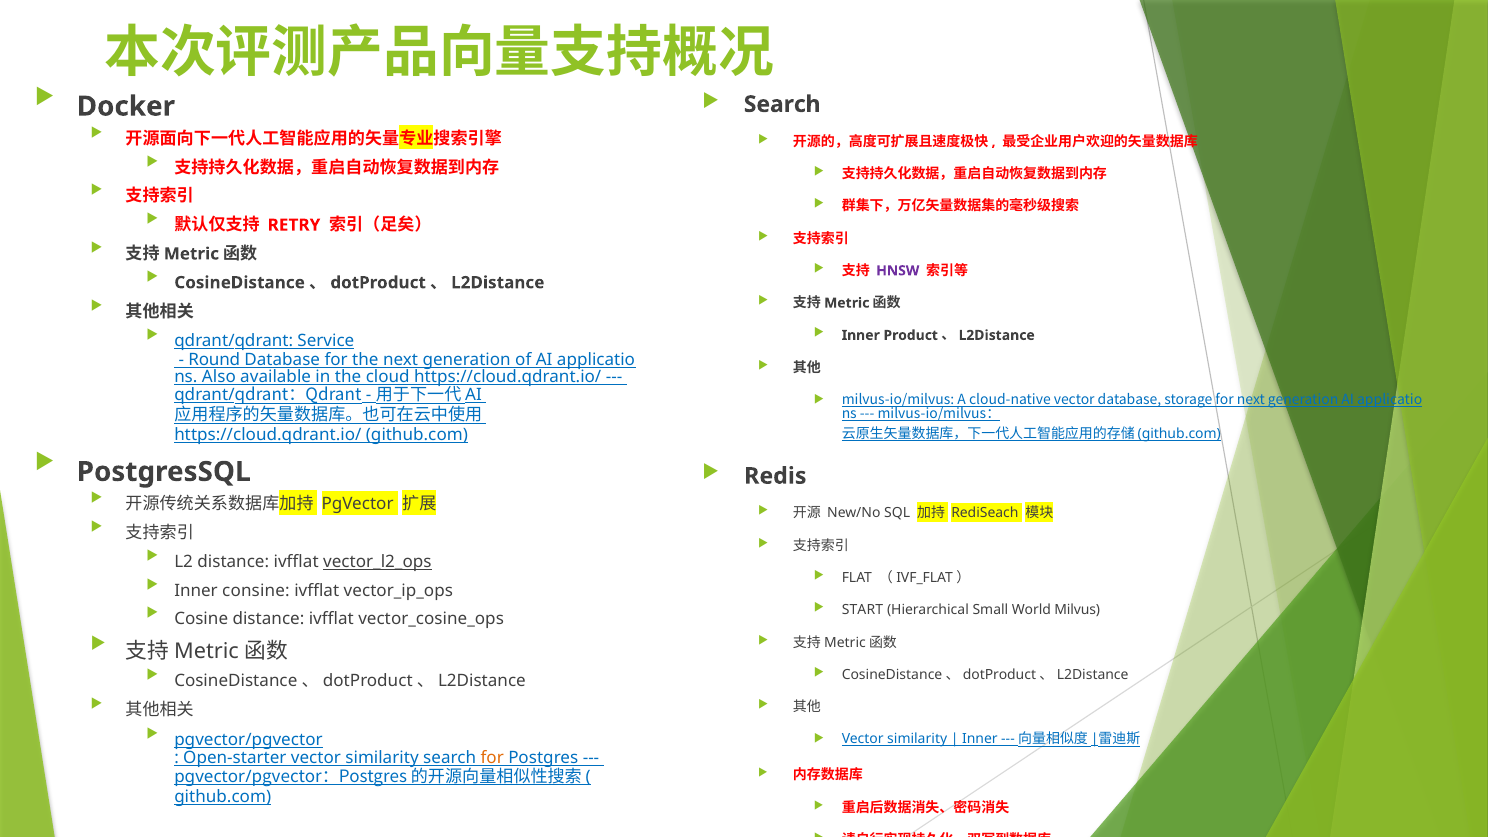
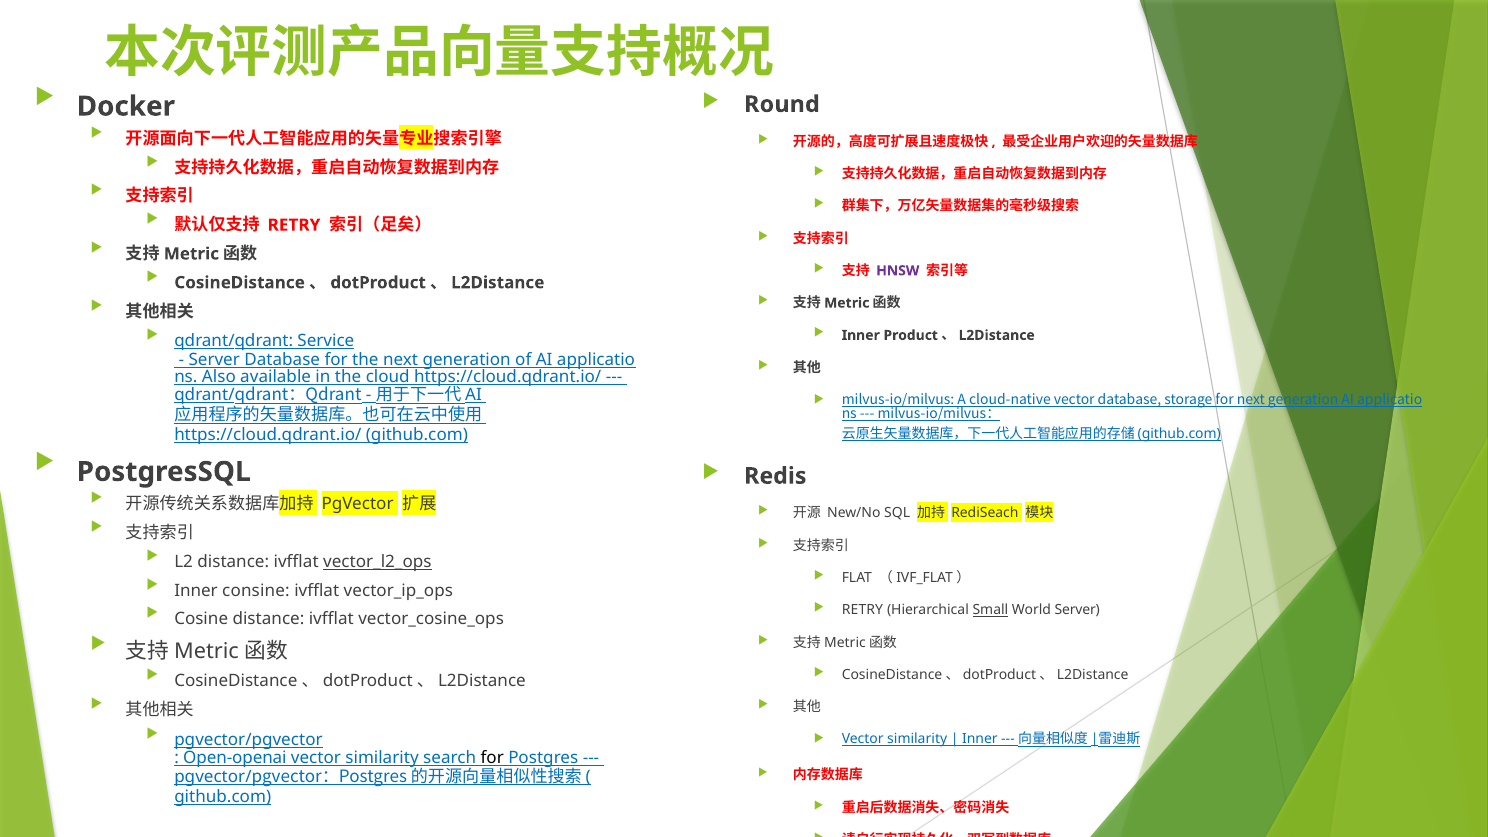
Search at (782, 104): Search -> Round
Round at (214, 359): Round -> Server
START at (862, 610): START -> RETRY
Small underline: none -> present
World Milvus: Milvus -> Server
Open-starter: Open-starter -> Open-openai
for at (492, 758) colour: orange -> black
